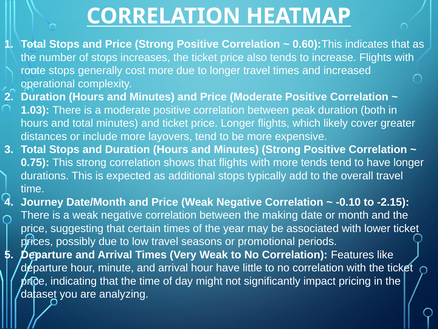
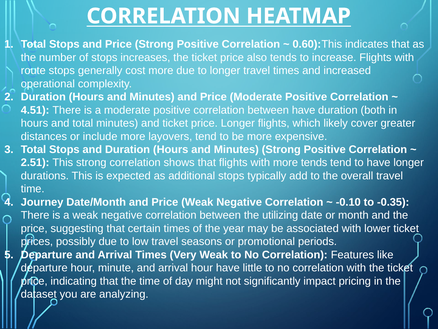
1.03: 1.03 -> 4.51
between peak: peak -> have
0.75: 0.75 -> 2.51
-2.15: -2.15 -> -0.35
making: making -> utilizing
